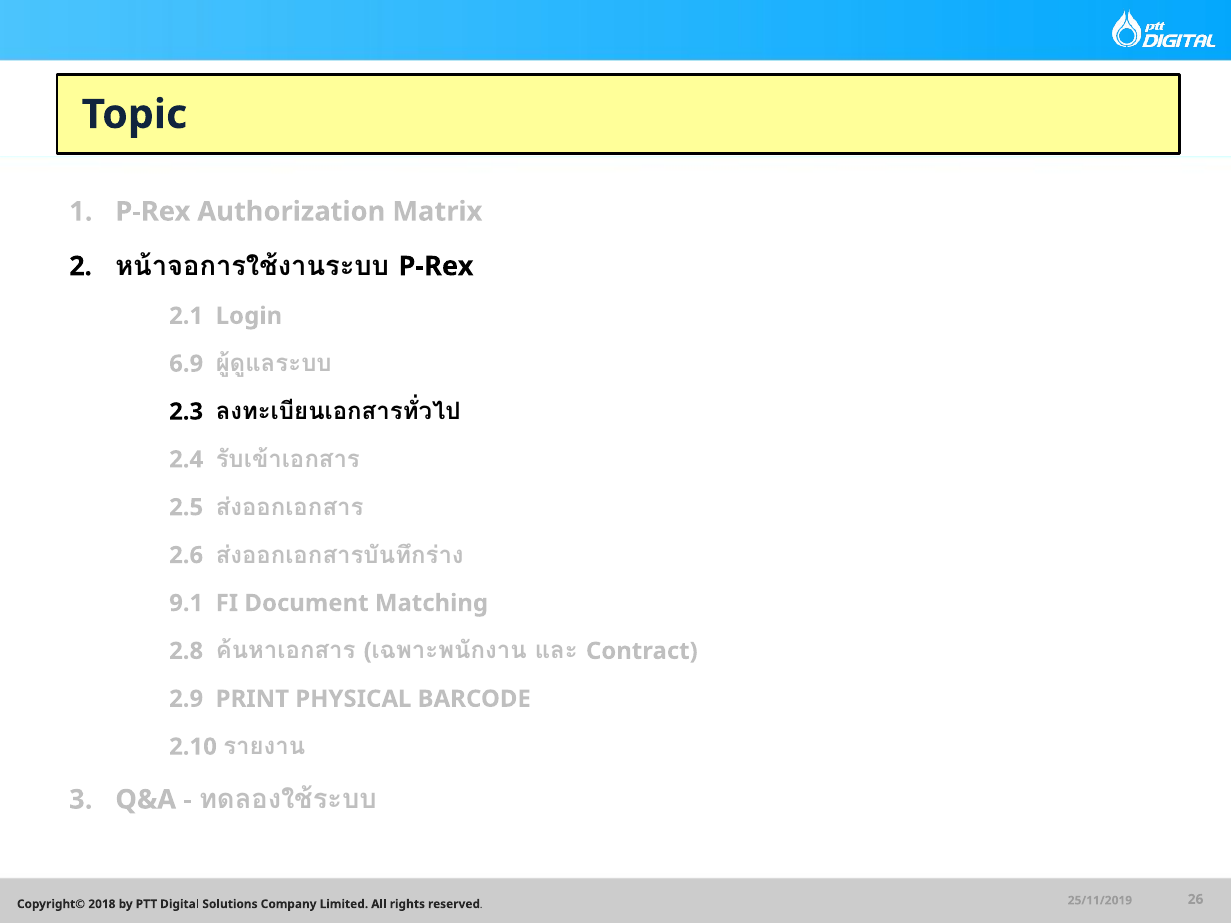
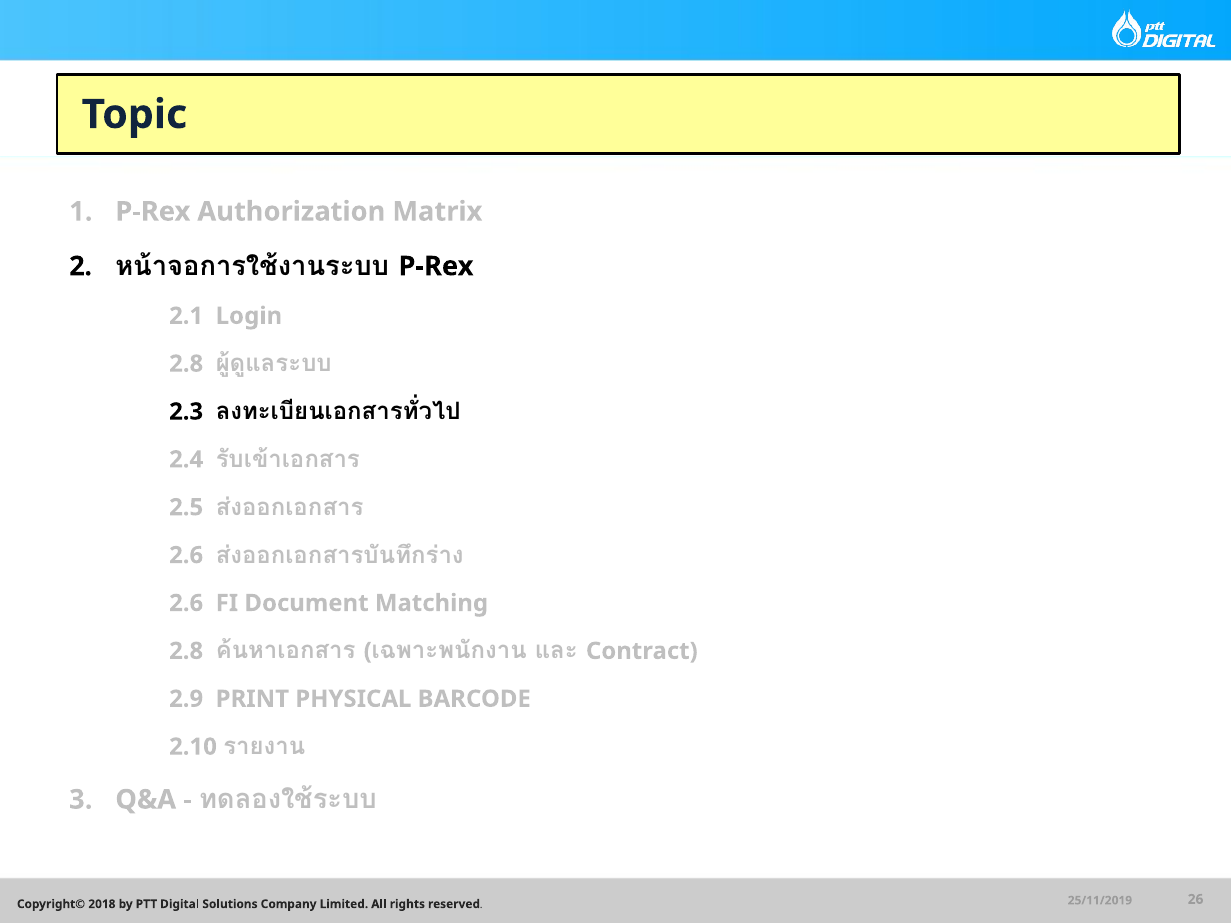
6.9 at (186, 364): 6.9 -> 2.8
9.1 at (186, 603): 9.1 -> 2.6
